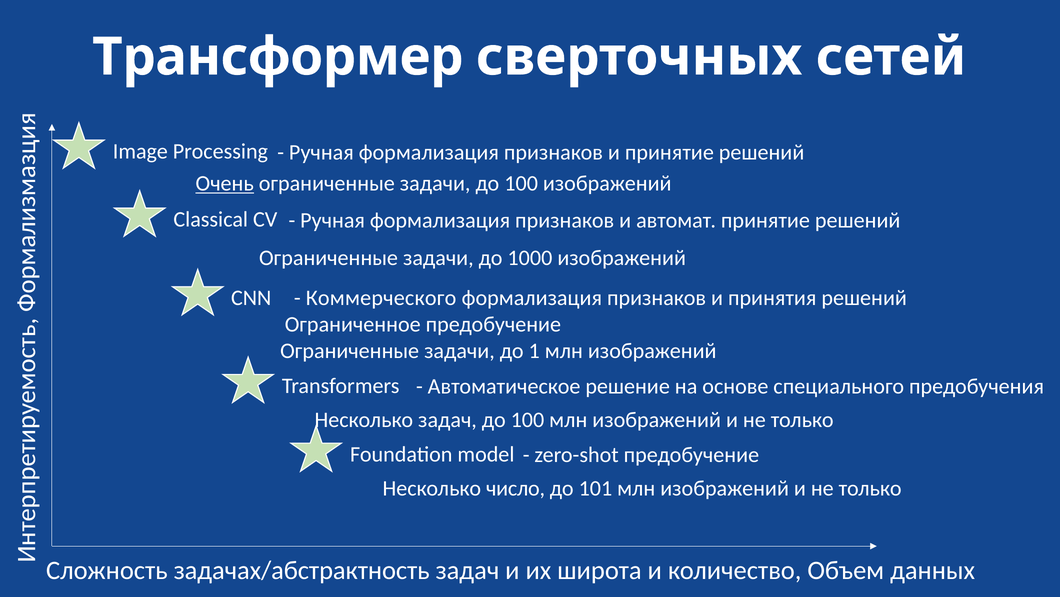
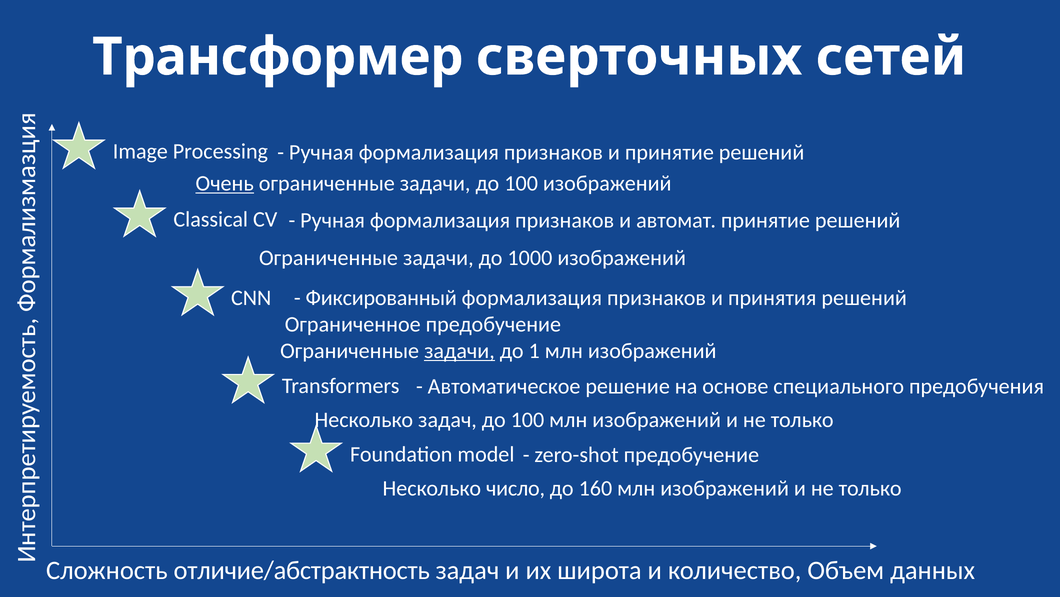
Коммерческого: Коммерческого -> Фиксированный
задачи at (459, 351) underline: none -> present
101: 101 -> 160
задачах/абстрактность: задачах/абстрактность -> отличие/абстрактность
